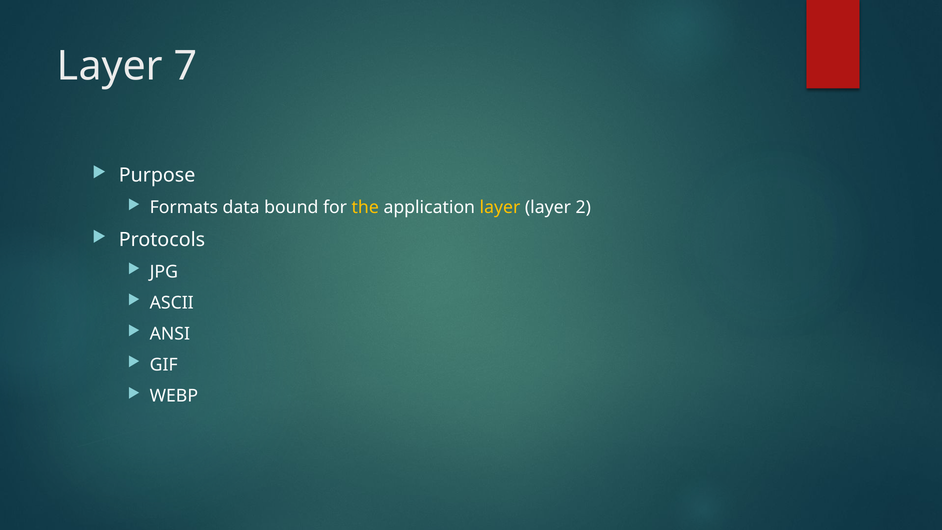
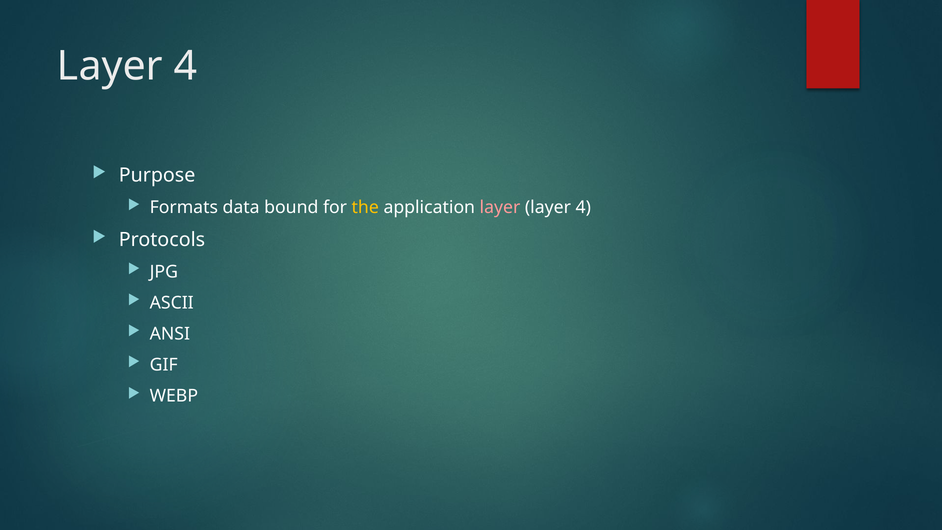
7 at (185, 66): 7 -> 4
layer at (500, 207) colour: yellow -> pink
2 at (583, 207): 2 -> 4
